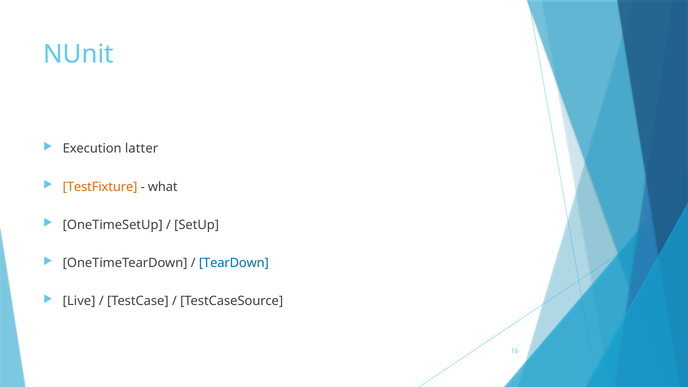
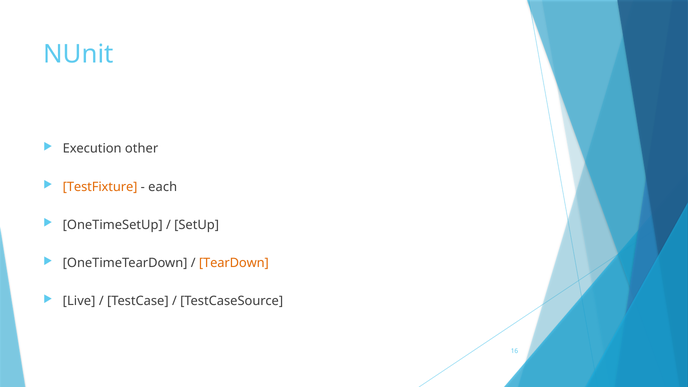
latter: latter -> other
what: what -> each
TearDown colour: blue -> orange
